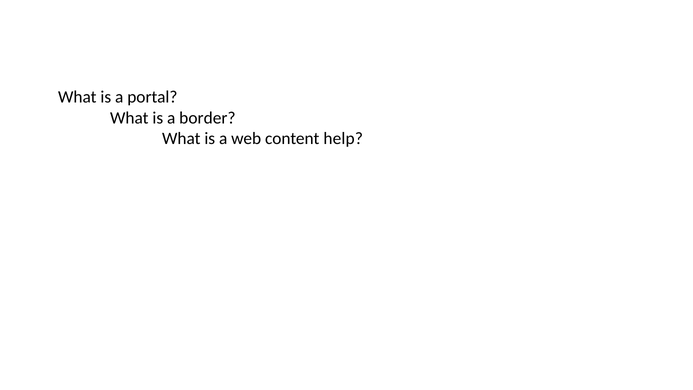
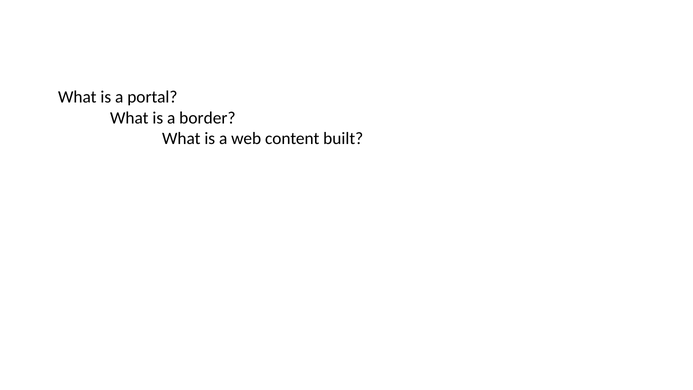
help: help -> built
